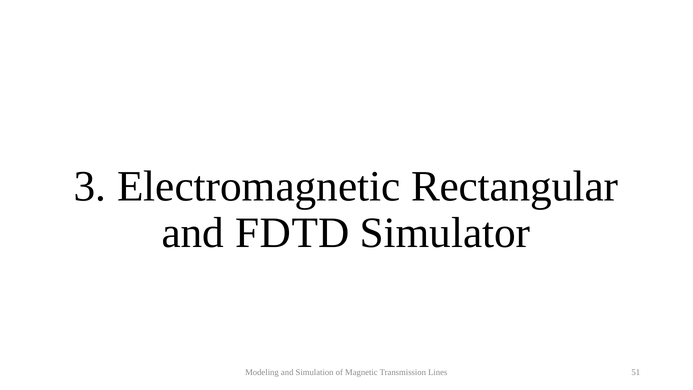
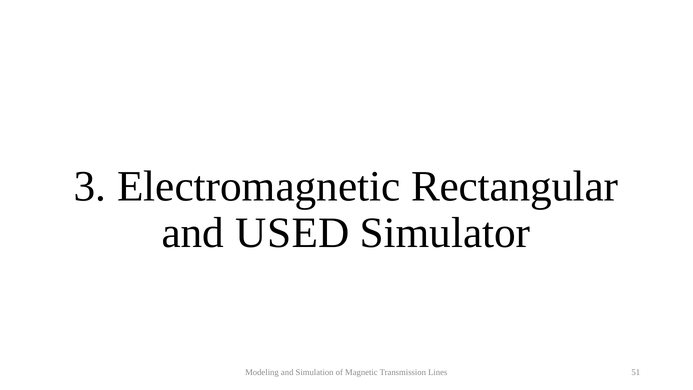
FDTD: FDTD -> USED
